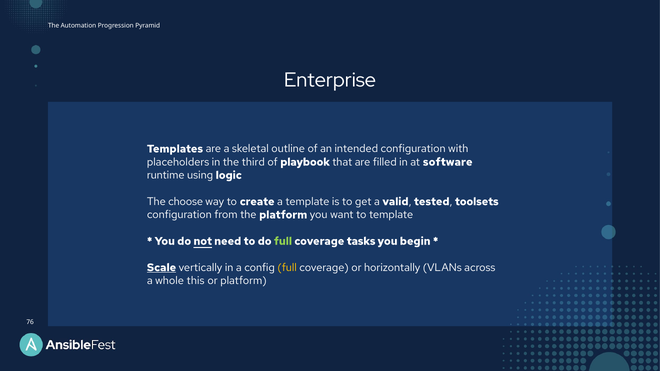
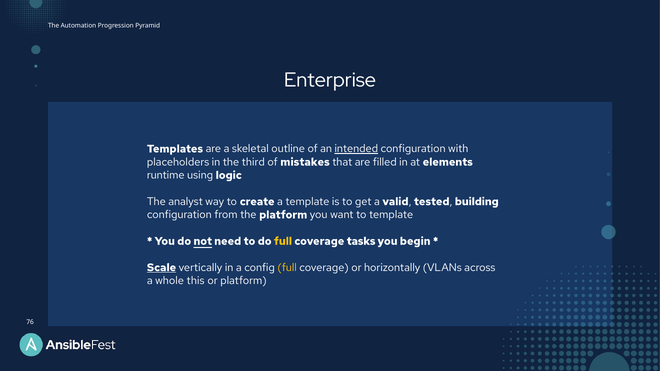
intended underline: none -> present
playbook: playbook -> mistakes
software: software -> elements
choose: choose -> analyst
toolsets: toolsets -> building
full at (283, 241) colour: light green -> yellow
